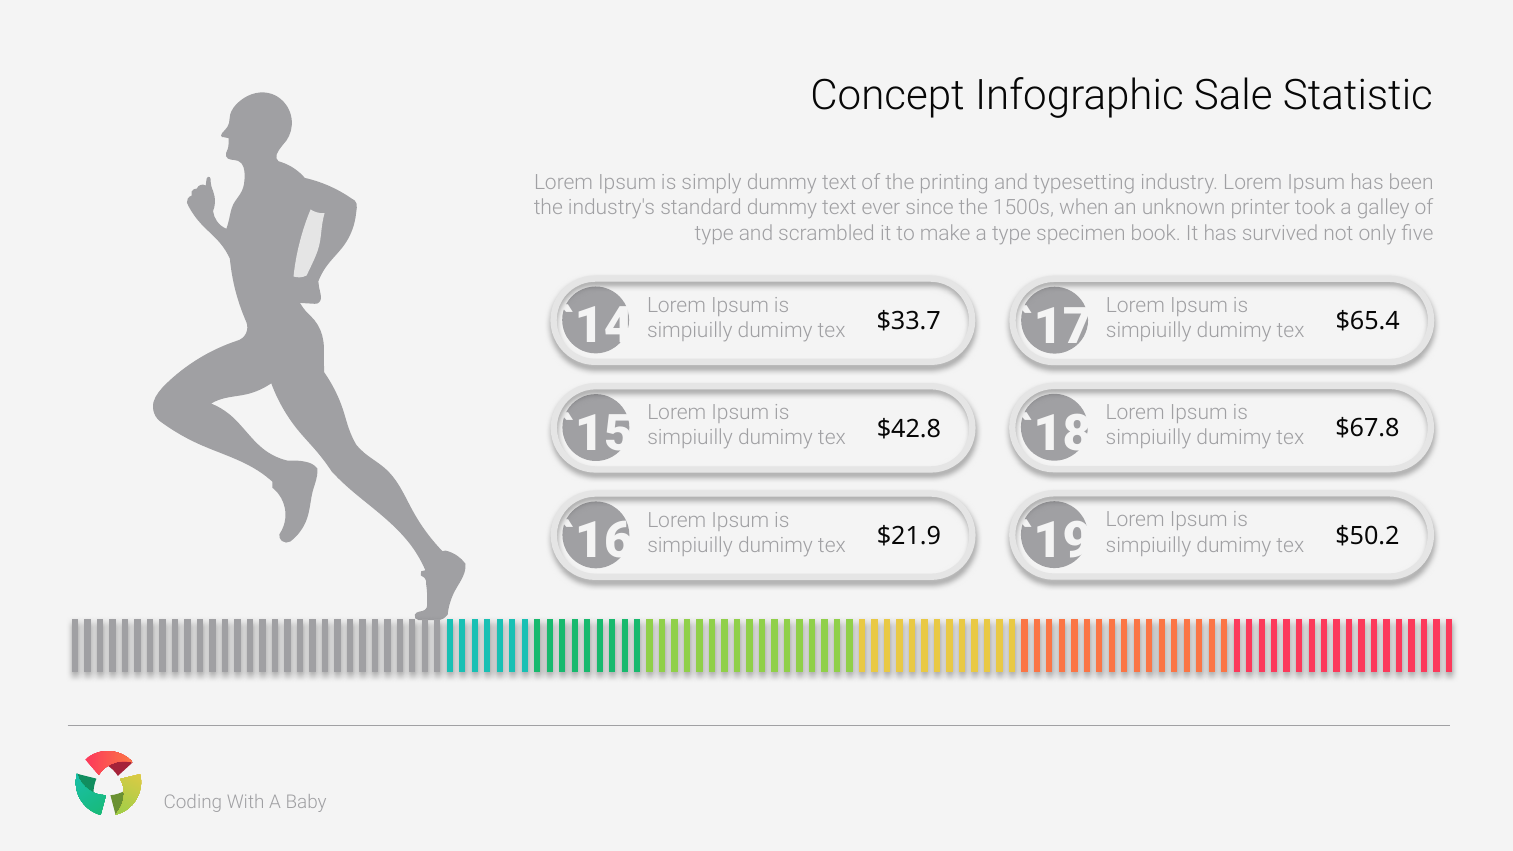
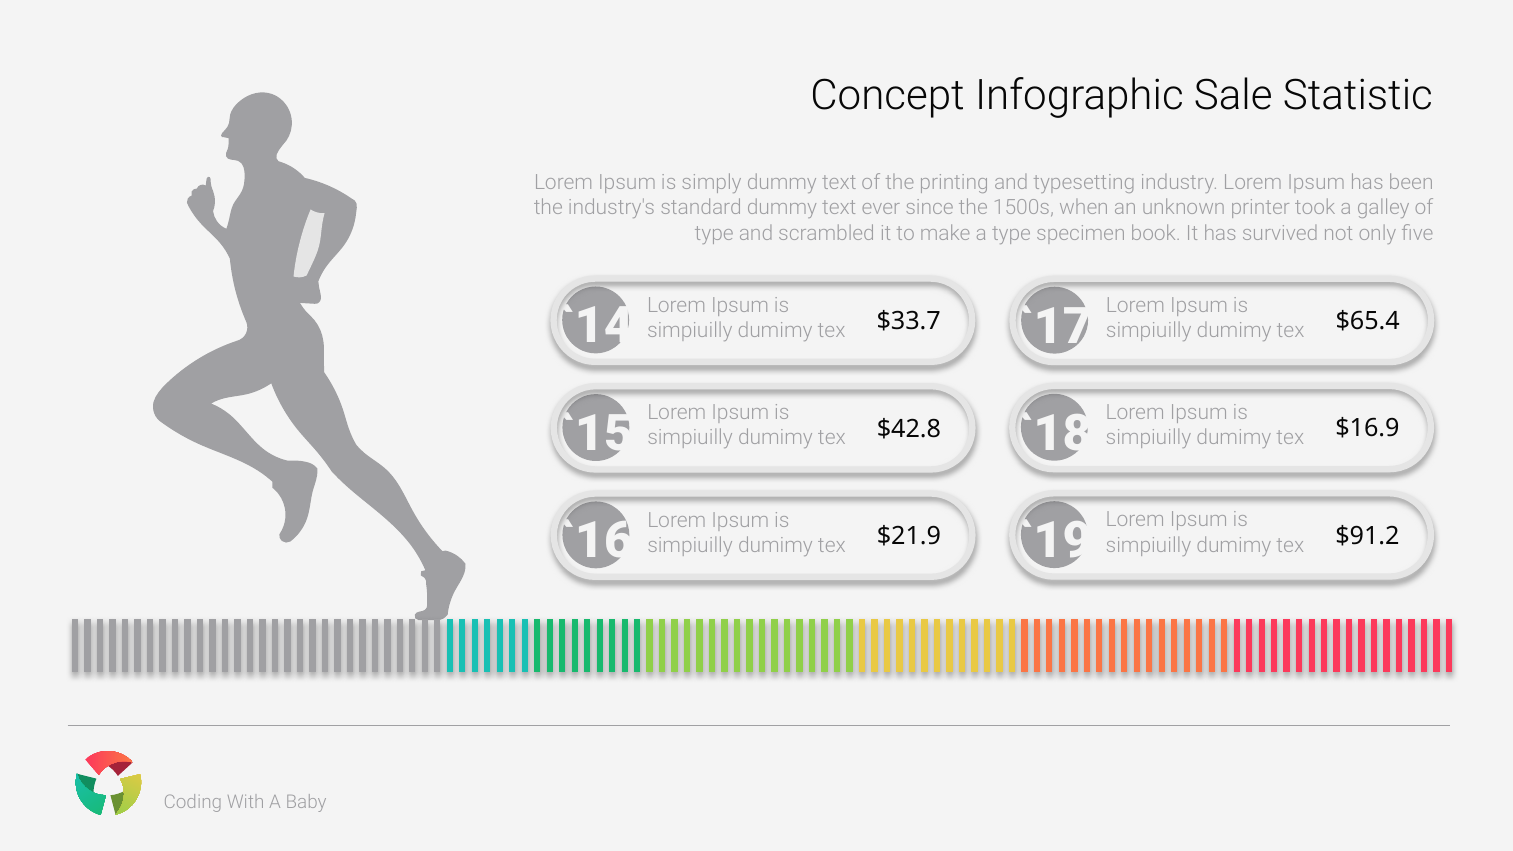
$67.8: $67.8 -> $16.9
$50.2: $50.2 -> $91.2
